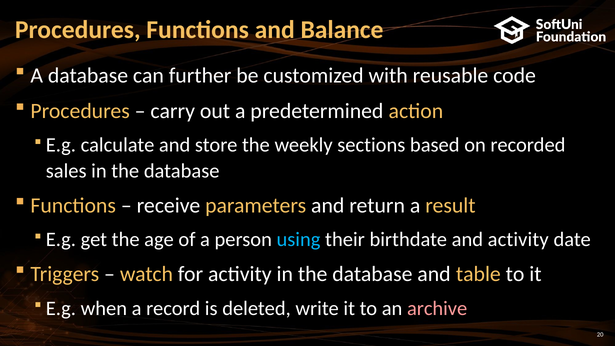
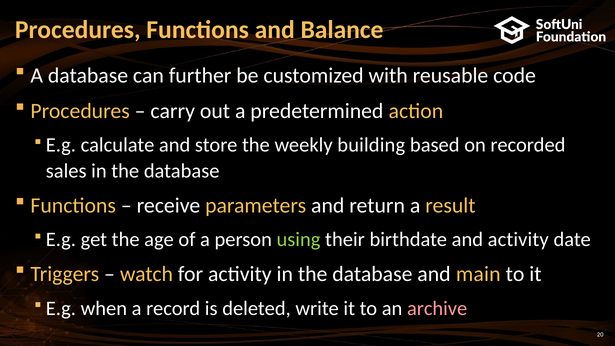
sections: sections -> building
using colour: light blue -> light green
table: table -> main
